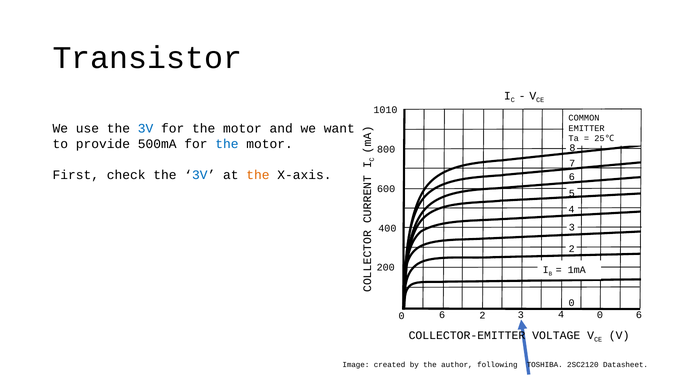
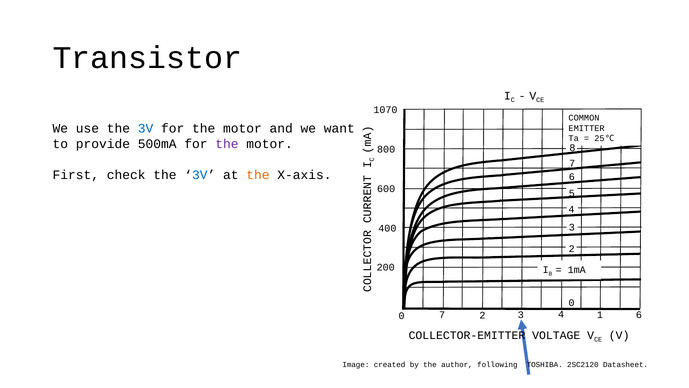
1010: 1010 -> 1070
the at (227, 144) colour: blue -> purple
6 at (442, 315): 6 -> 7
4 0: 0 -> 1
